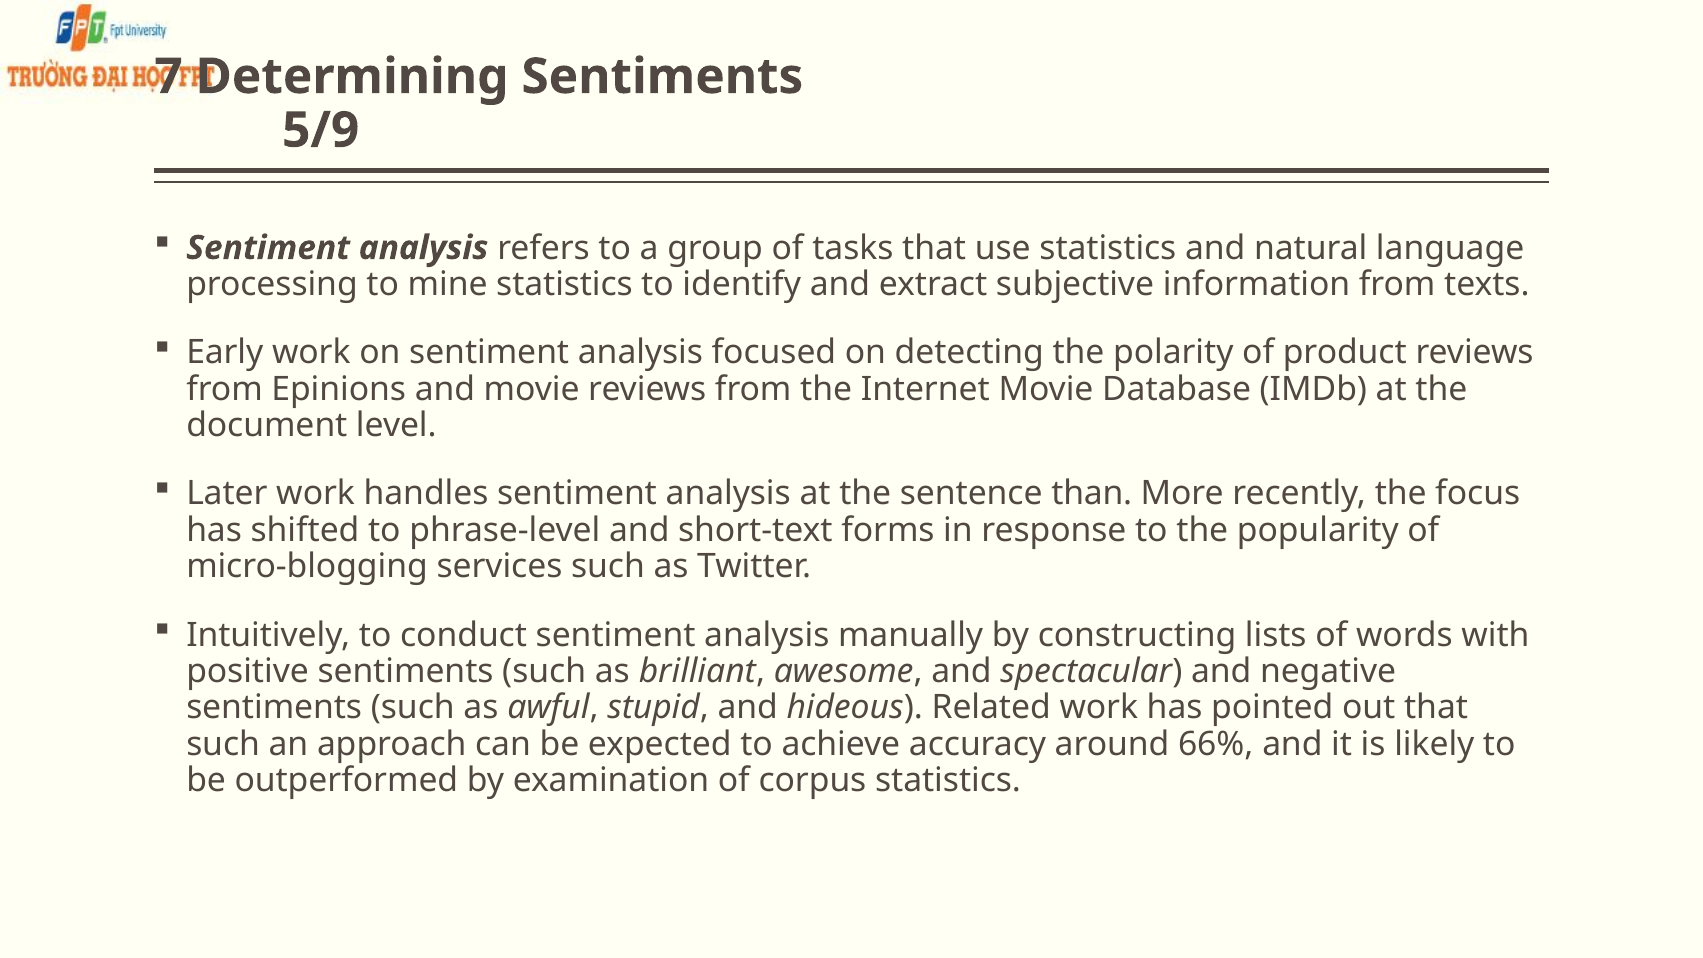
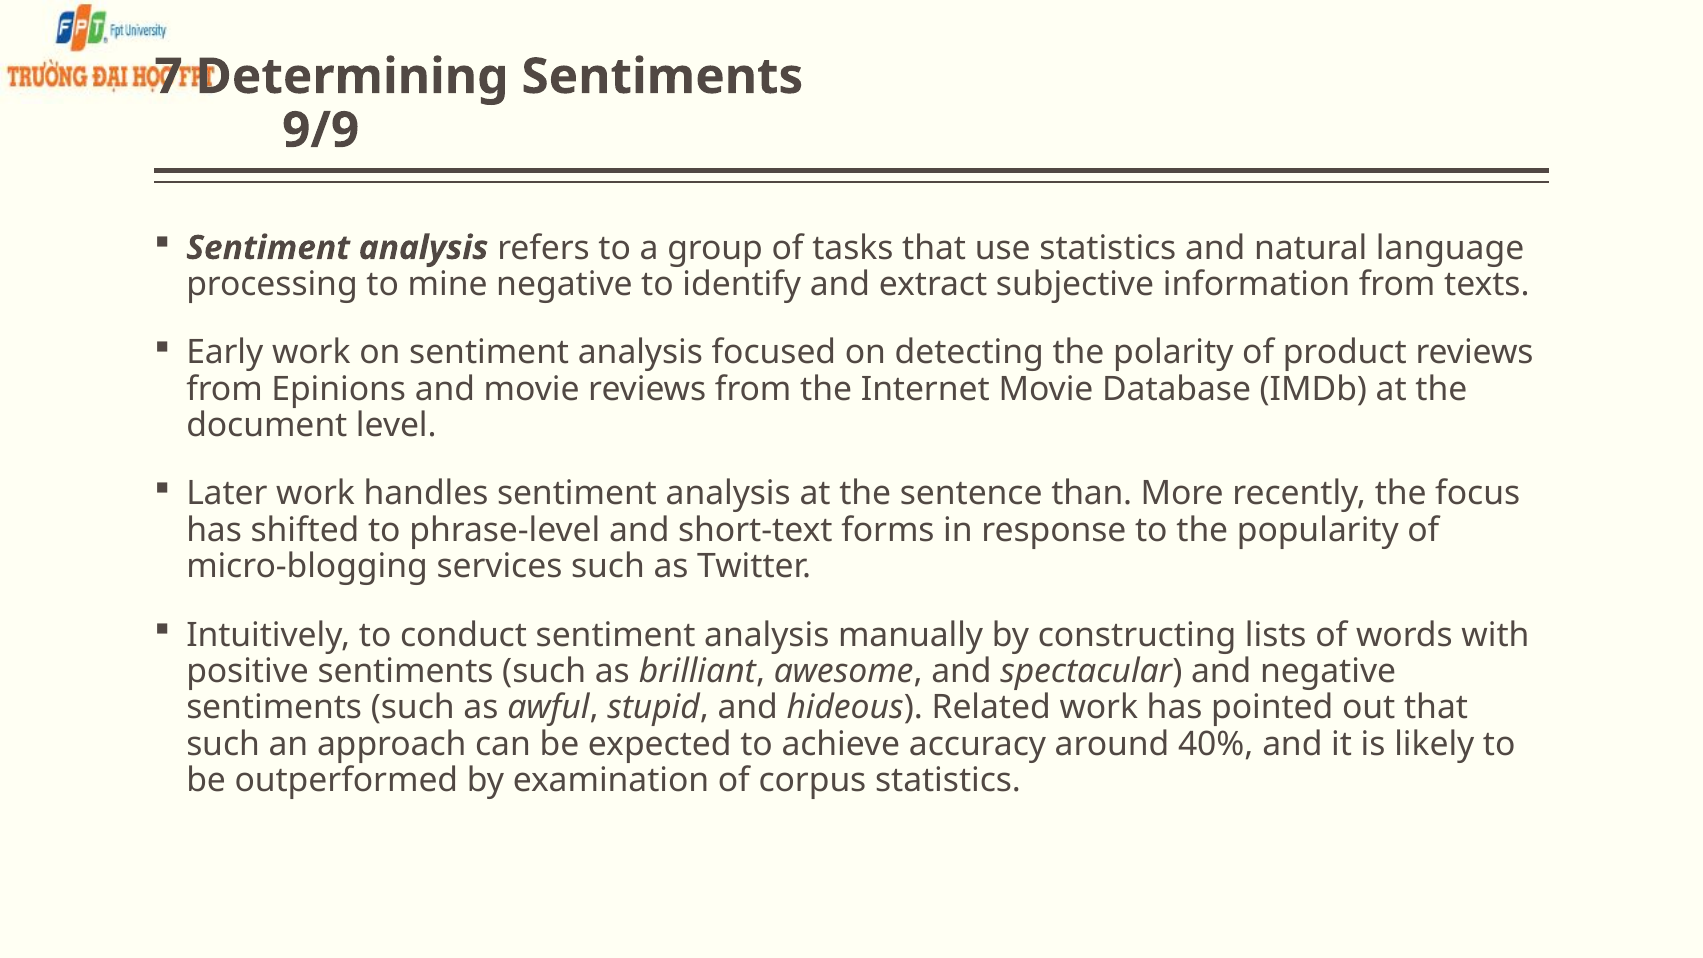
5/9: 5/9 -> 9/9
mine statistics: statistics -> negative
66%: 66% -> 40%
